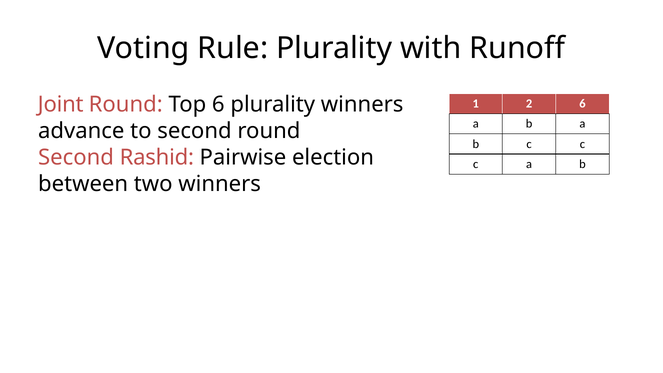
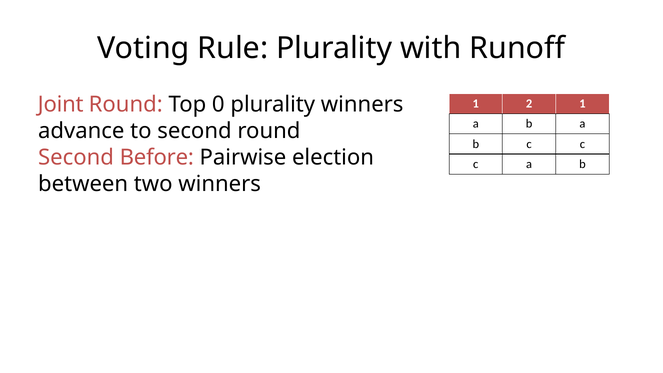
Top 6: 6 -> 0
2 6: 6 -> 1
Rashid: Rashid -> Before
